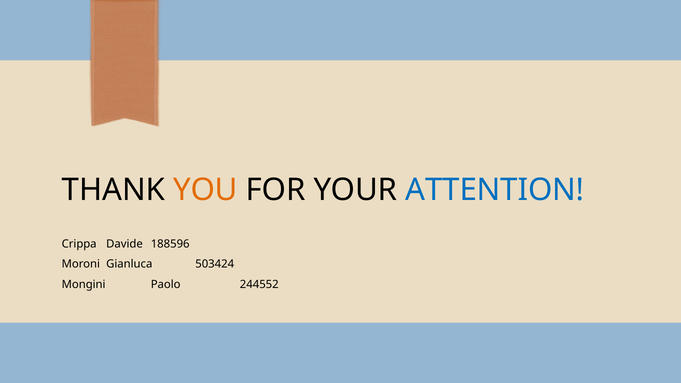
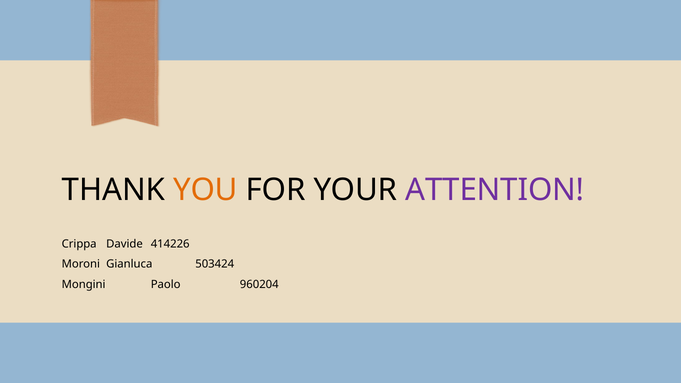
ATTENTION colour: blue -> purple
188596: 188596 -> 414226
244552: 244552 -> 960204
